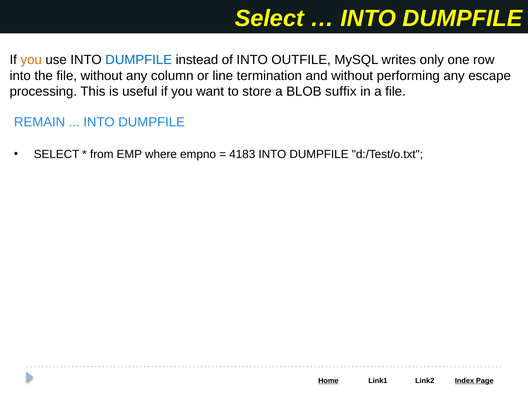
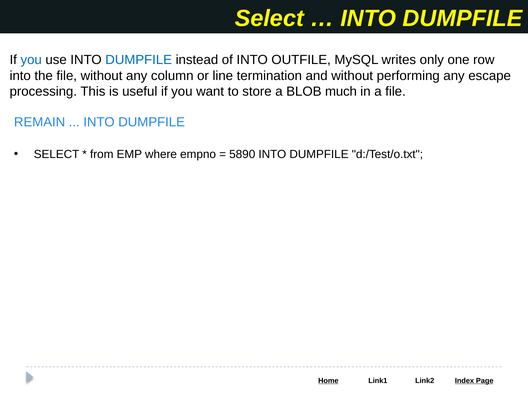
you at (31, 60) colour: orange -> blue
suffix: suffix -> much
4183: 4183 -> 5890
